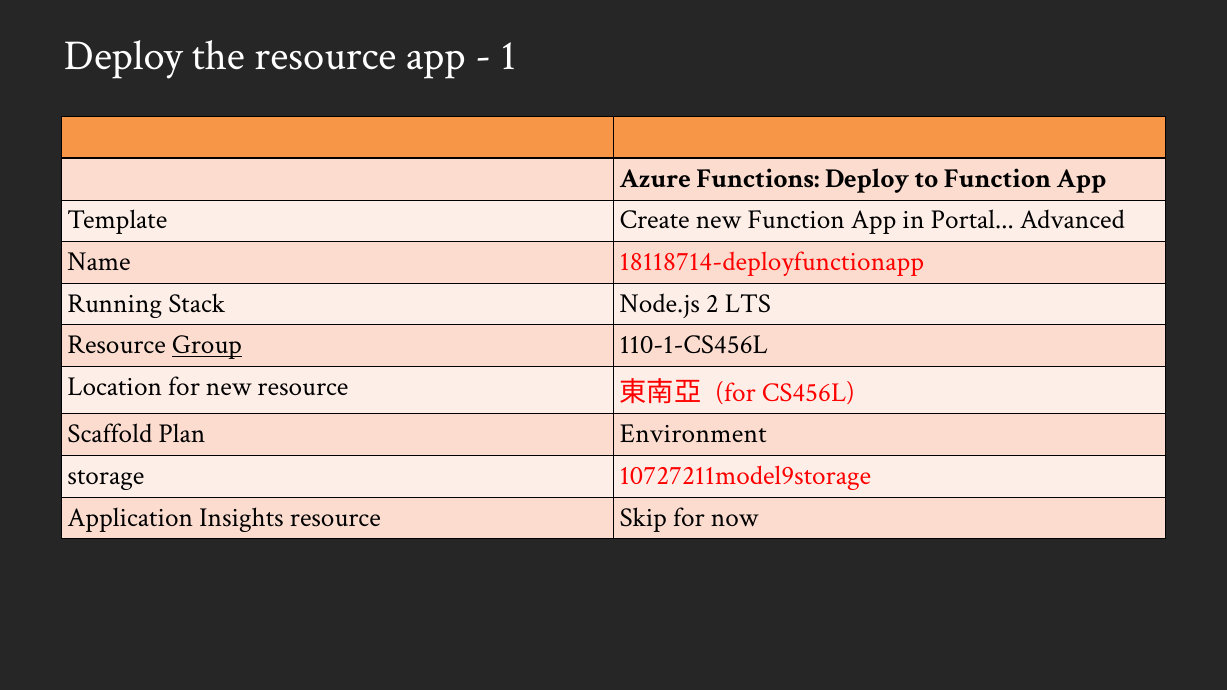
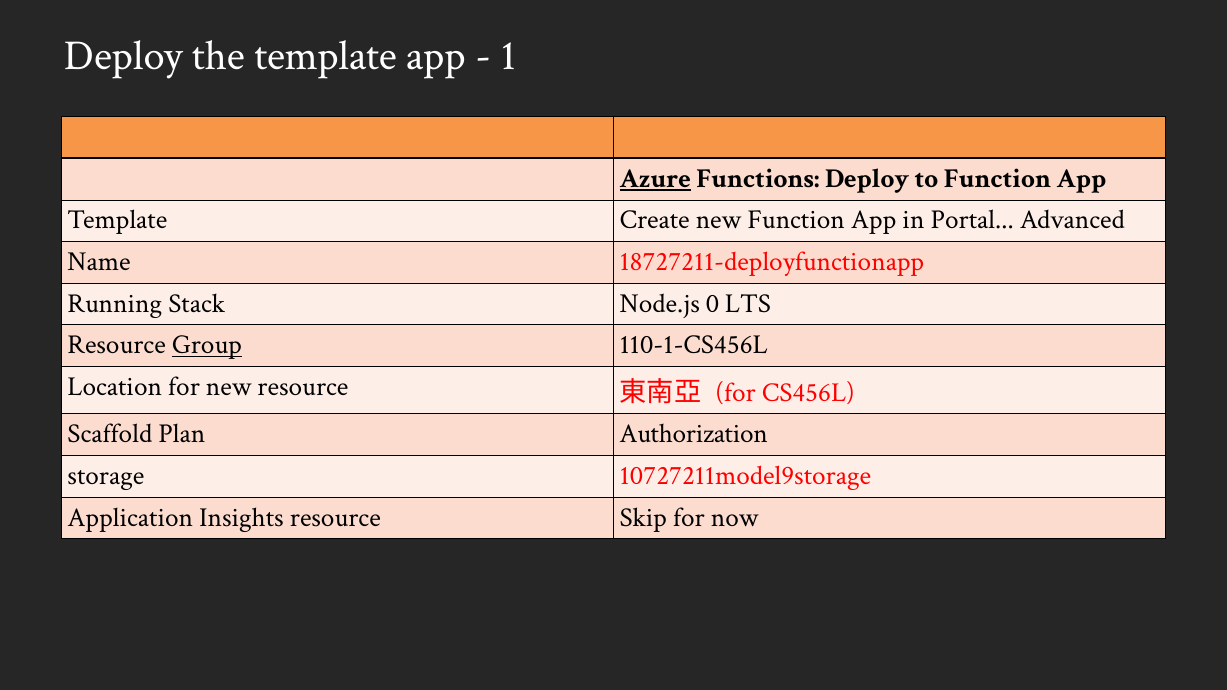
the resource: resource -> template
Azure underline: none -> present
18118714-deployfunctionapp: 18118714-deployfunctionapp -> 18727211-deployfunctionapp
2: 2 -> 0
Environment: Environment -> Authorization
